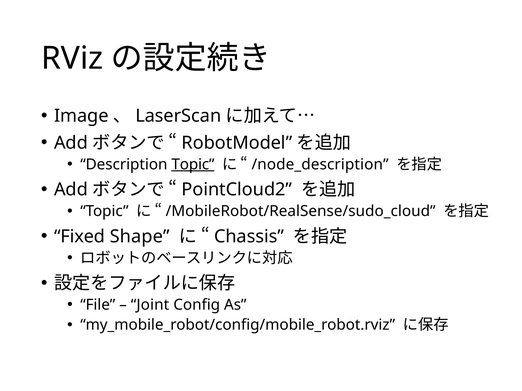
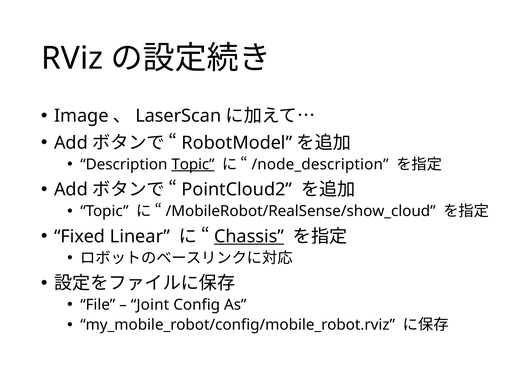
/MobileRobot/RealSense/sudo_cloud: /MobileRobot/RealSense/sudo_cloud -> /MobileRobot/RealSense/show_cloud
Shape: Shape -> Linear
Chassis underline: none -> present
